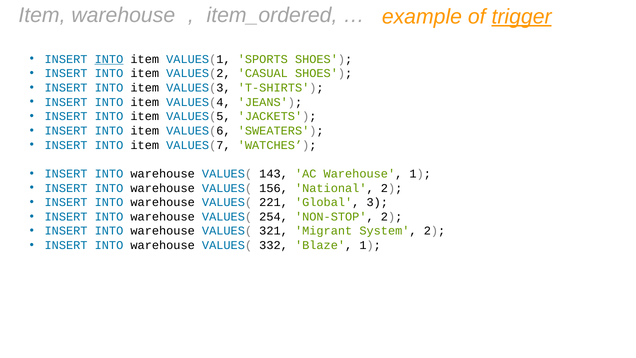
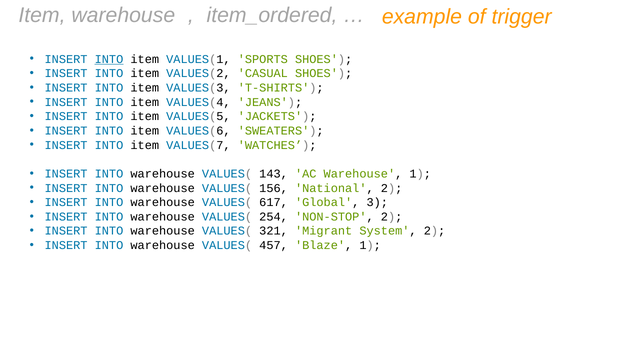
trigger underline: present -> none
221: 221 -> 617
332: 332 -> 457
